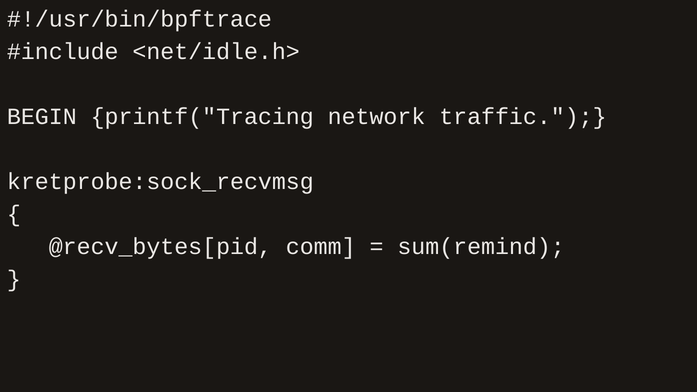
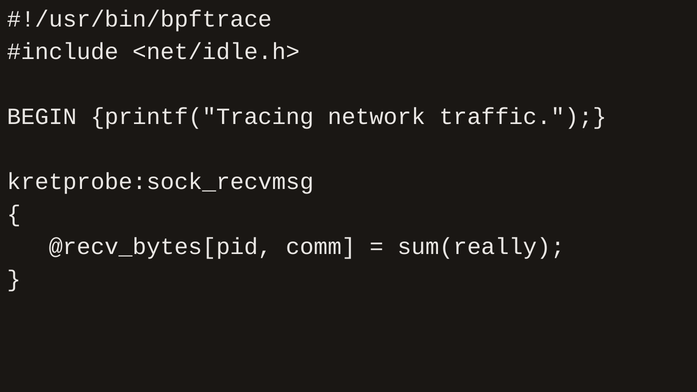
sum(remind: sum(remind -> sum(really
